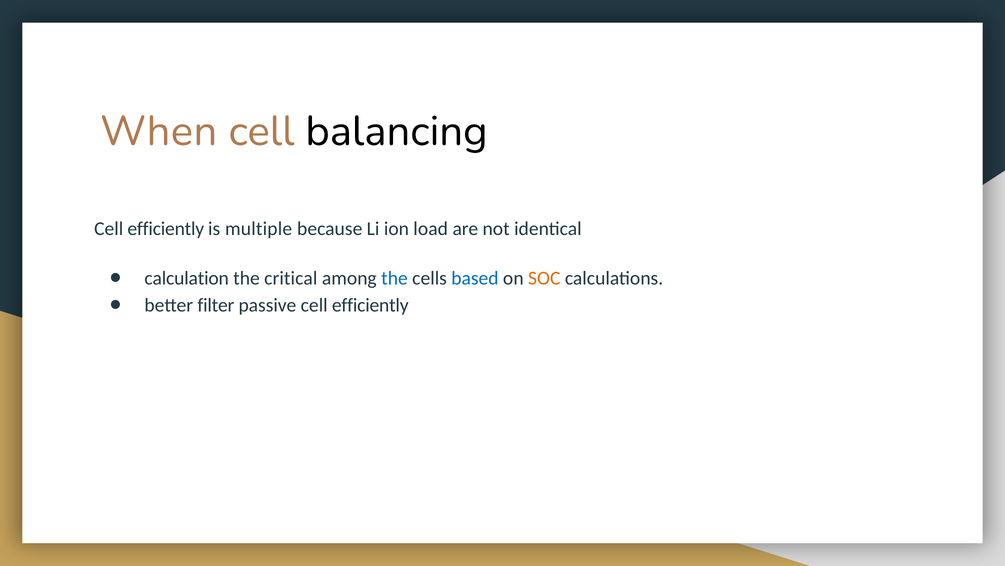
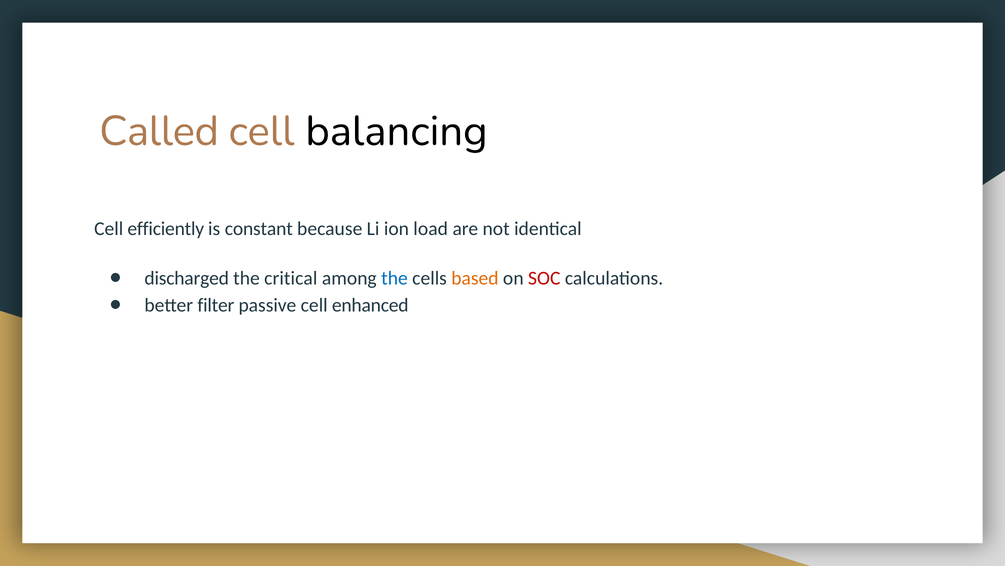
When: When -> Called
multiple: multiple -> constant
calculation: calculation -> discharged
based colour: blue -> orange
SOC colour: orange -> red
passive cell efficiently: efficiently -> enhanced
